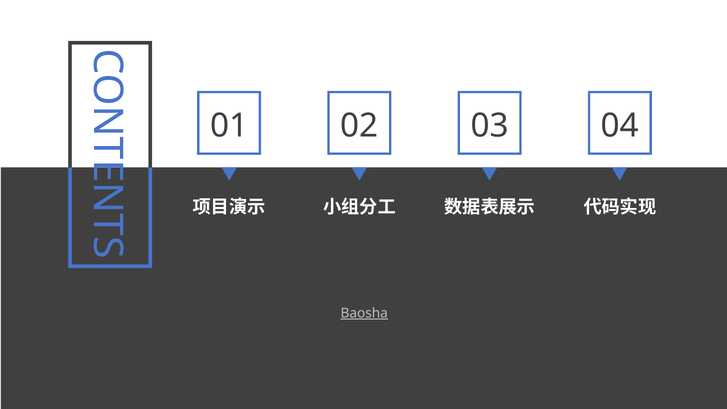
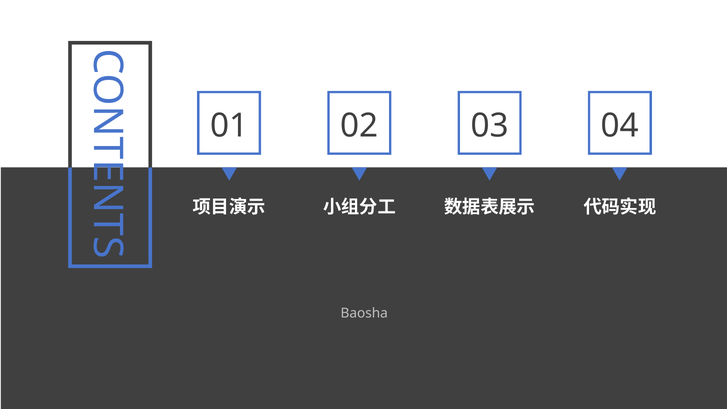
Baosha underline: present -> none
